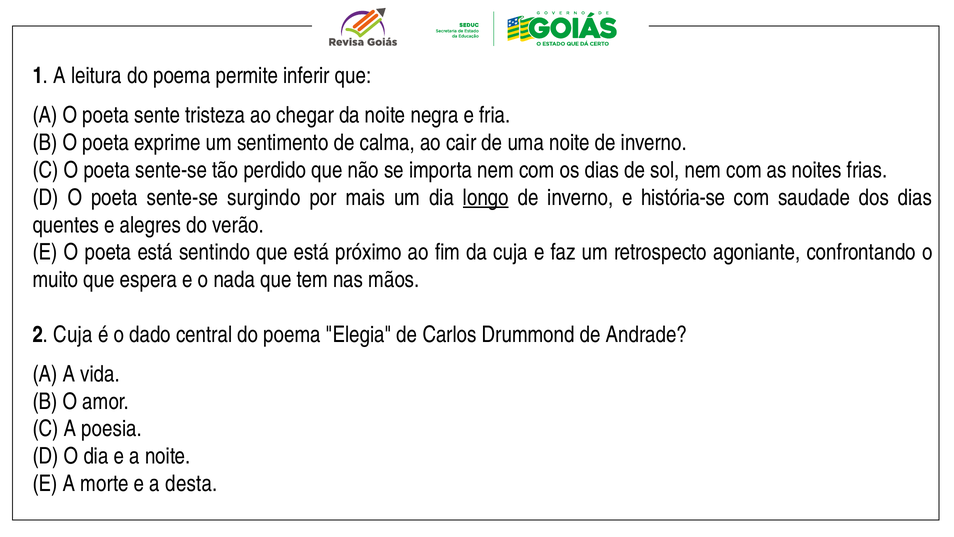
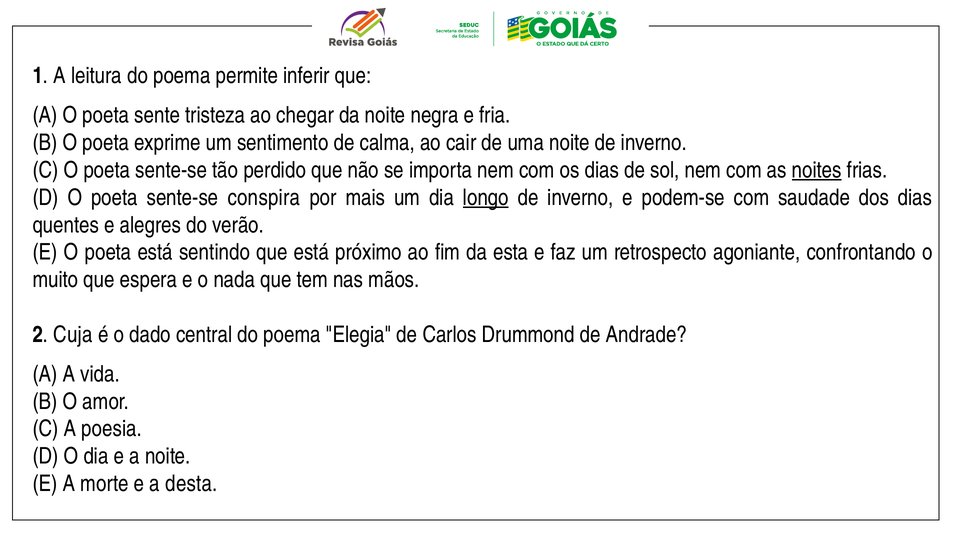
noites underline: none -> present
surgindo: surgindo -> conspira
história-se: história-se -> podem-se
da cuja: cuja -> esta
